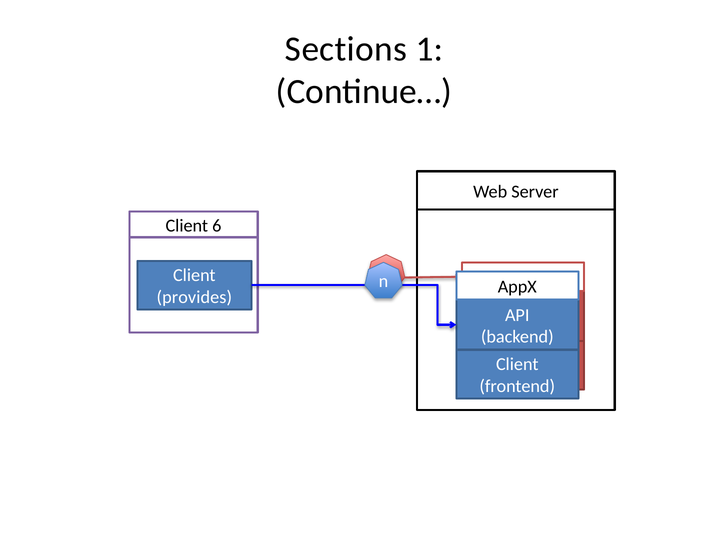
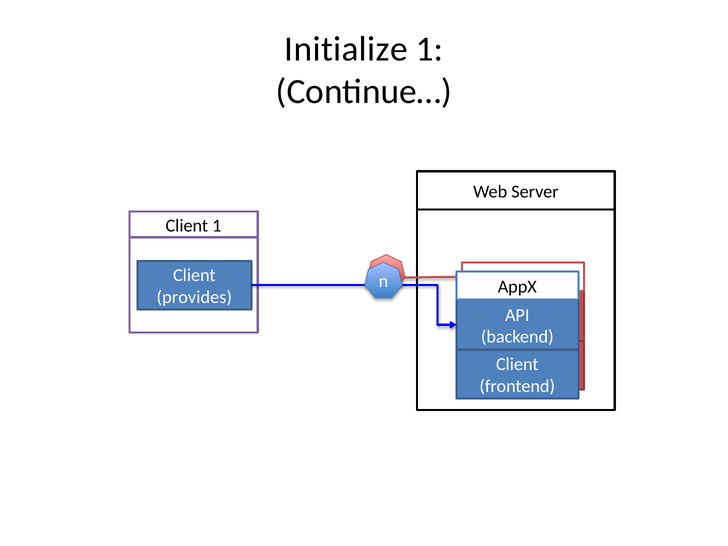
Sections: Sections -> Initialize
Client 6: 6 -> 1
